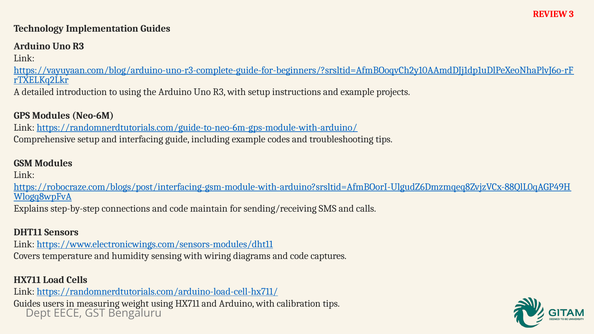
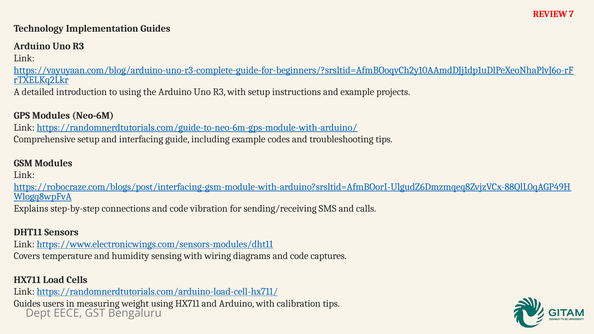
3: 3 -> 7
maintain: maintain -> vibration
